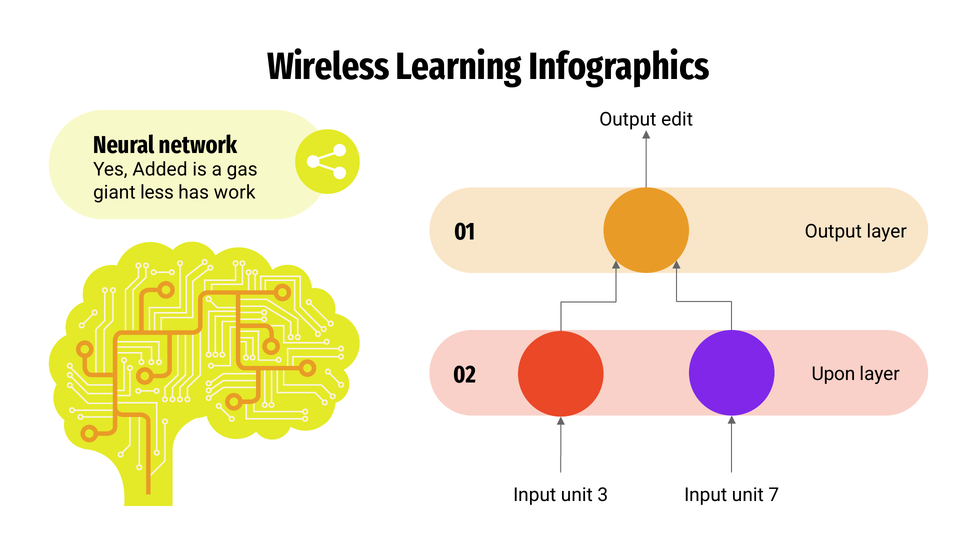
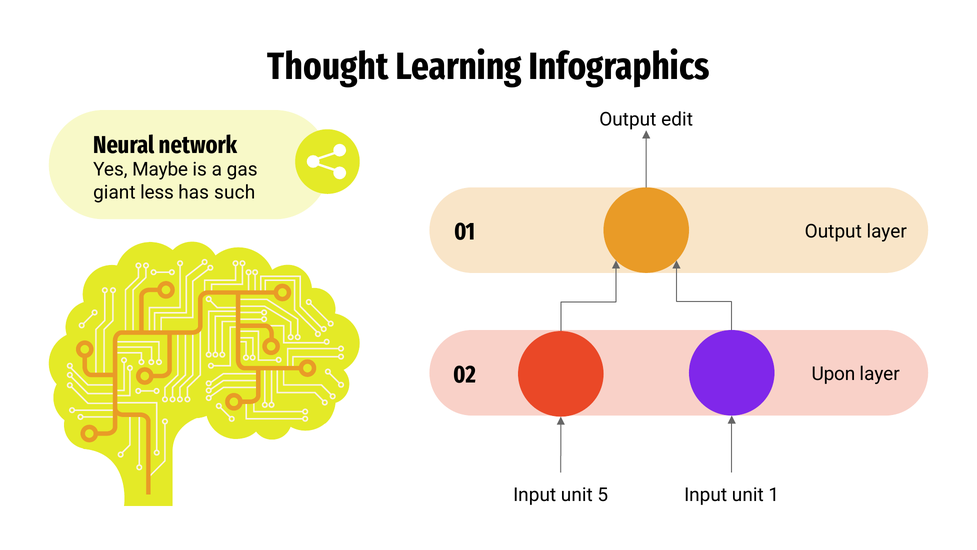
Wireless: Wireless -> Thought
Added: Added -> Maybe
work: work -> such
3: 3 -> 5
7: 7 -> 1
